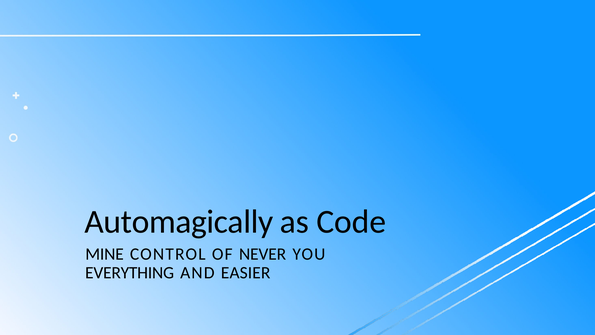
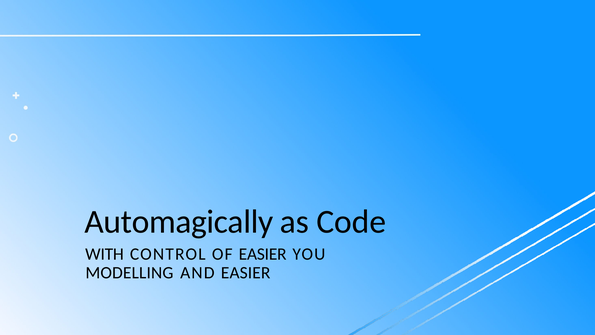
MINE: MINE -> WITH
OF NEVER: NEVER -> EASIER
EVERYTHING: EVERYTHING -> MODELLING
